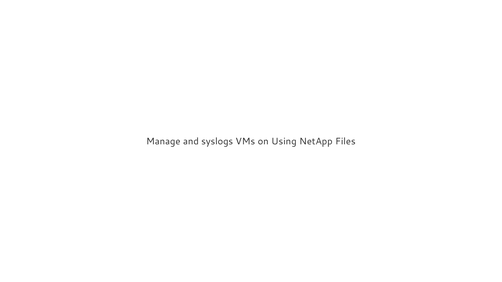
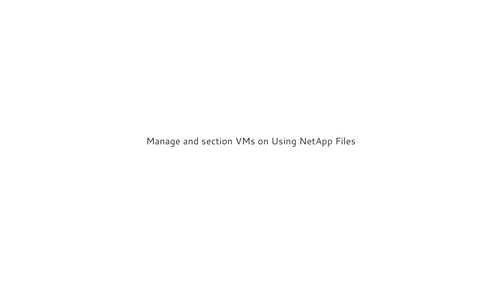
syslogs: syslogs -> section
